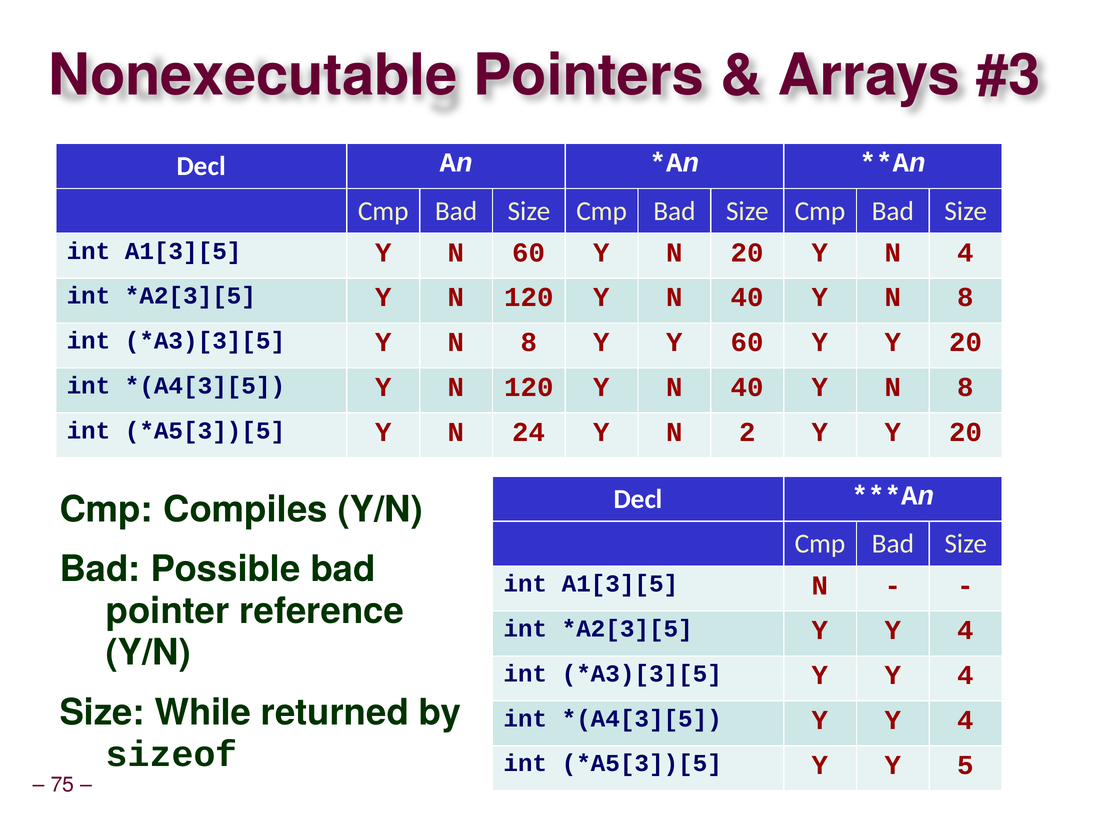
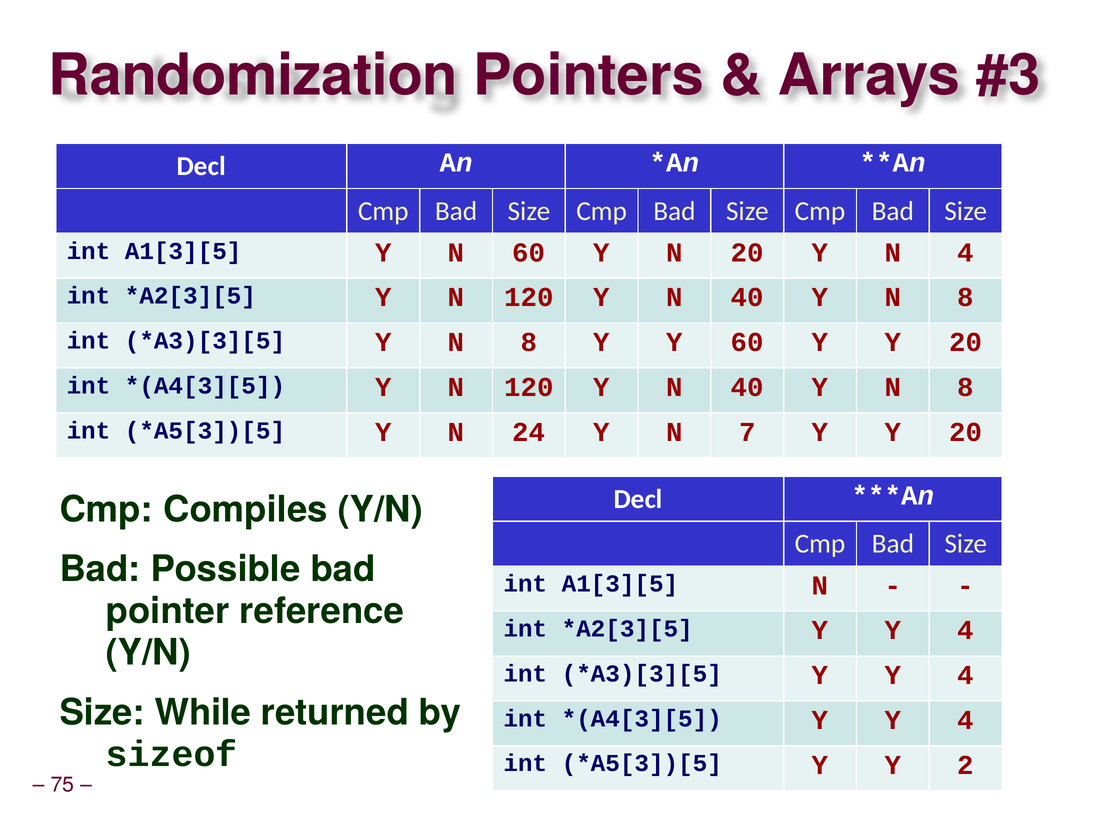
Nonexecutable: Nonexecutable -> Randomization
2: 2 -> 7
5: 5 -> 2
